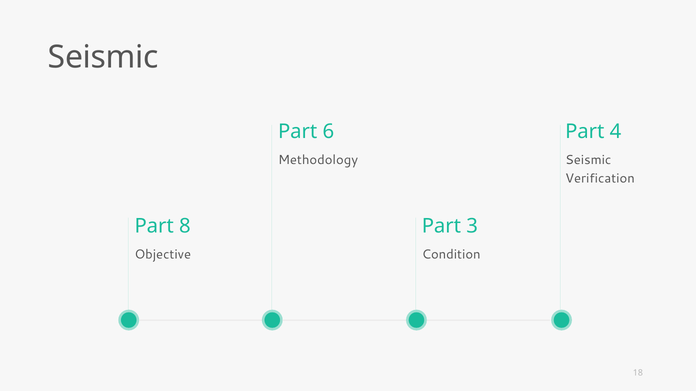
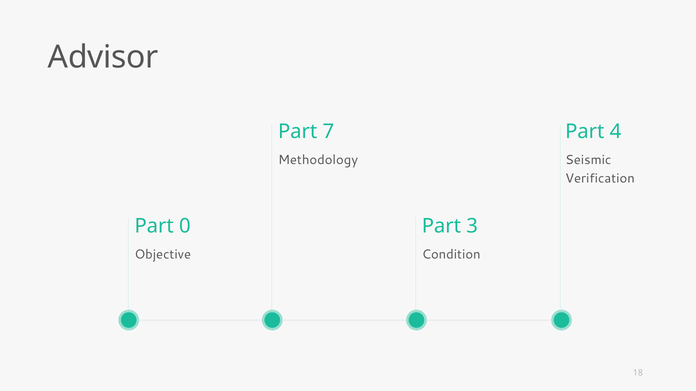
Seismic at (103, 57): Seismic -> Advisor
6: 6 -> 7
8: 8 -> 0
